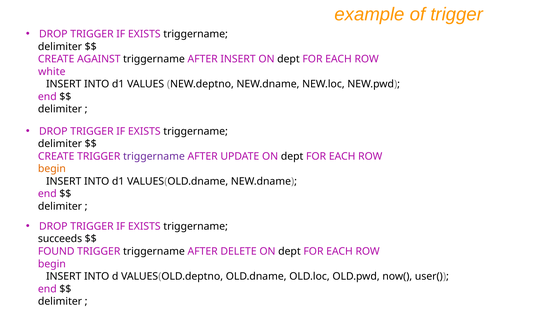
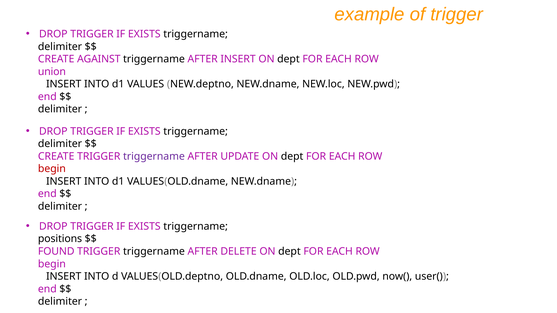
white: white -> union
begin at (52, 169) colour: orange -> red
succeeds: succeeds -> positions
